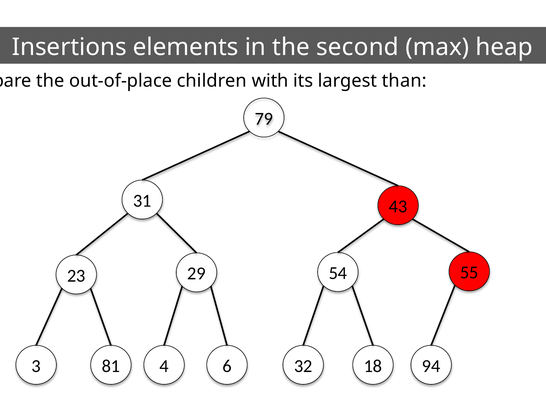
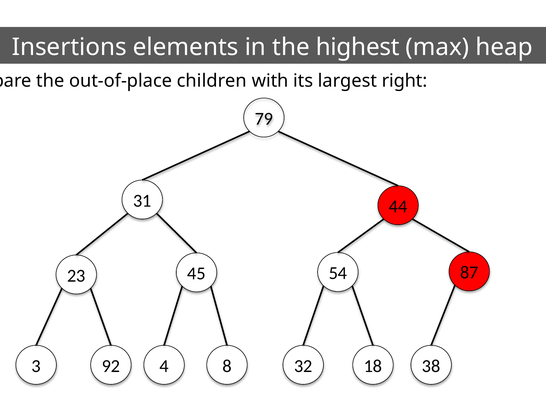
second: second -> highest
than: than -> right
43: 43 -> 44
29: 29 -> 45
55: 55 -> 87
81: 81 -> 92
6: 6 -> 8
94: 94 -> 38
